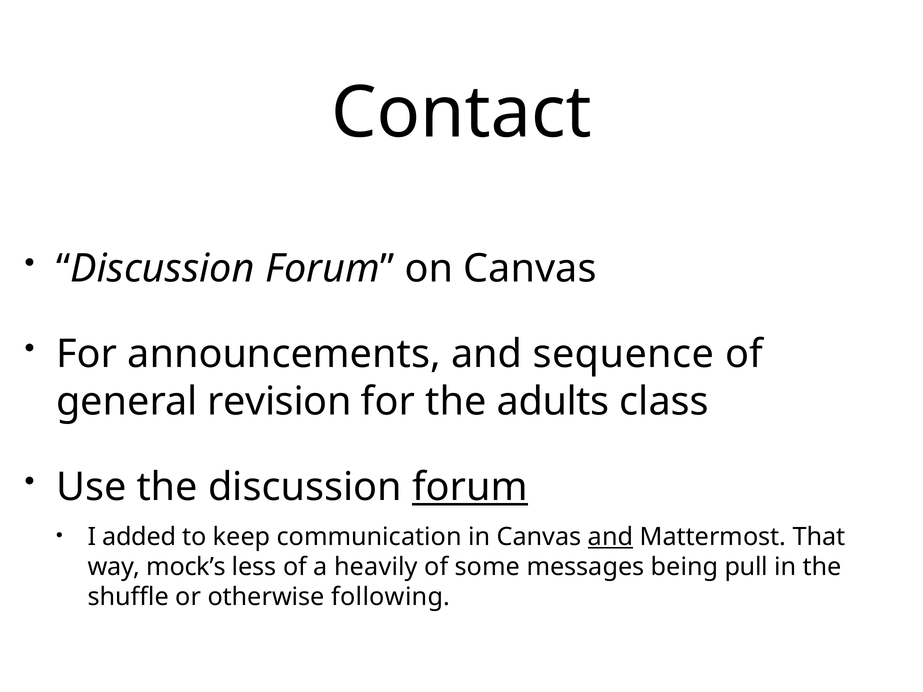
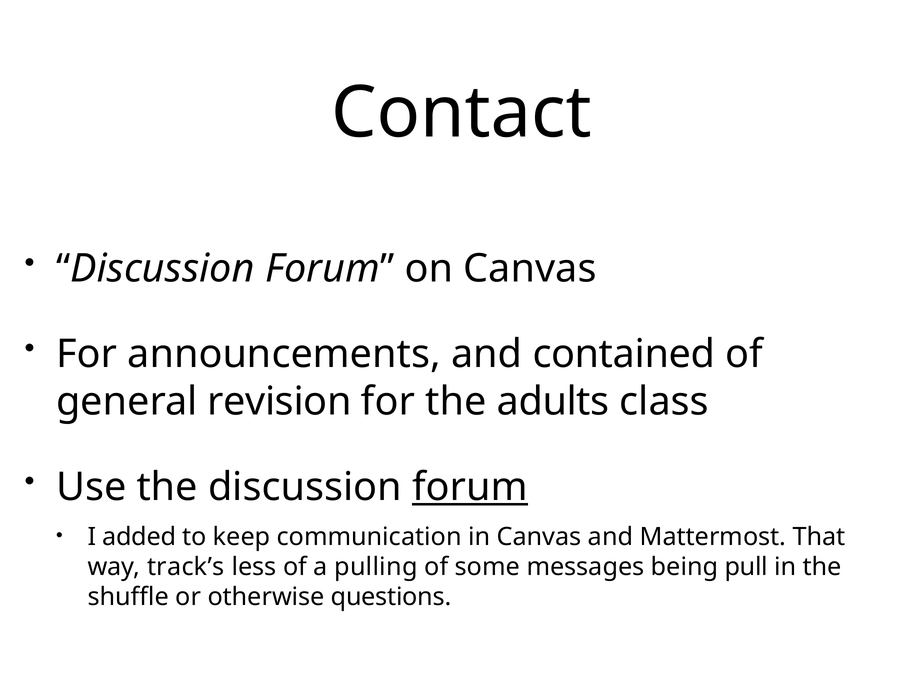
sequence: sequence -> contained
and at (611, 537) underline: present -> none
mock’s: mock’s -> track’s
heavily: heavily -> pulling
following: following -> questions
